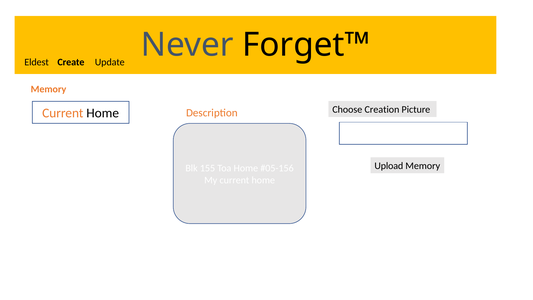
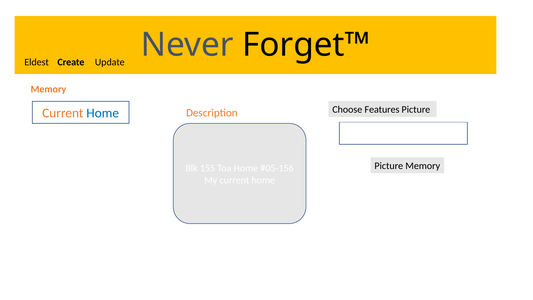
Home at (103, 113) colour: black -> blue
Creation: Creation -> Features
Upload at (389, 166): Upload -> Picture
